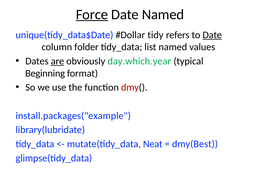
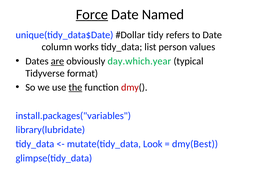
Date at (212, 35) underline: present -> none
folder: folder -> works
list named: named -> person
Beginning: Beginning -> Tidyverse
the underline: none -> present
install.packages("example: install.packages("example -> install.packages("variables
Neat: Neat -> Look
